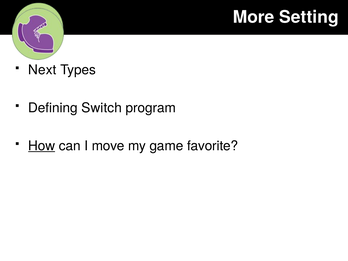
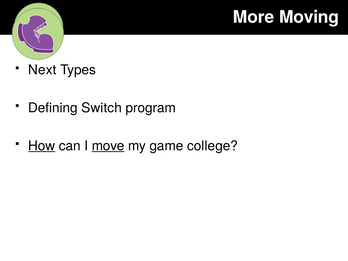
Setting: Setting -> Moving
move underline: none -> present
favorite: favorite -> college
